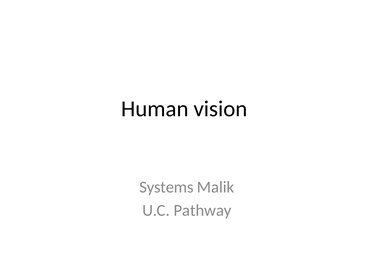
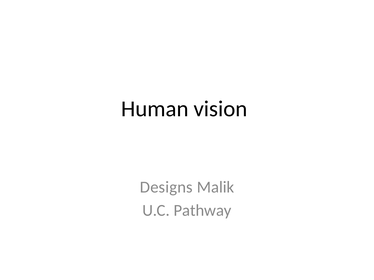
Systems: Systems -> Designs
